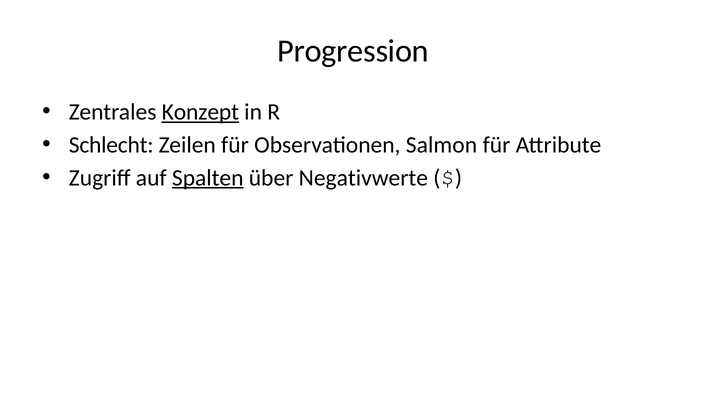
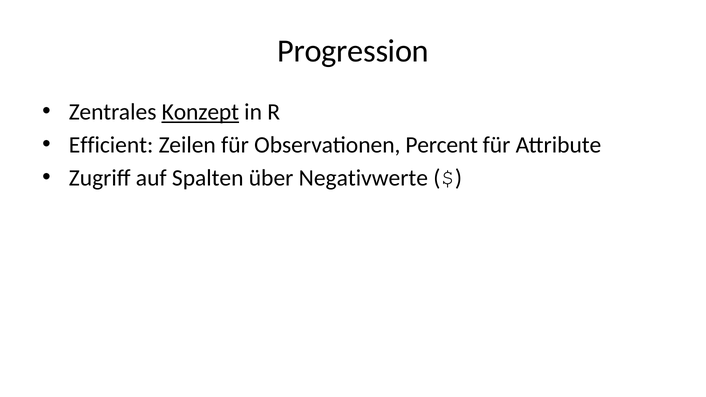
Schlecht: Schlecht -> Efficient
Salmon: Salmon -> Percent
Spalten underline: present -> none
